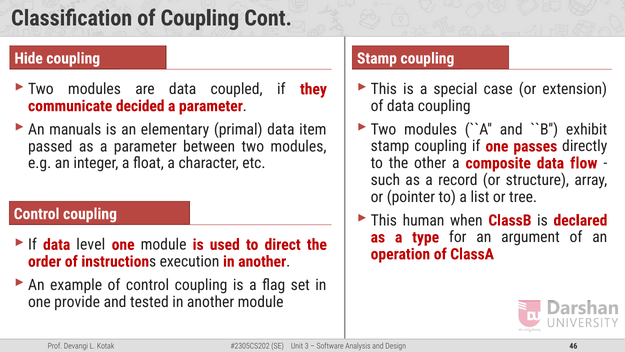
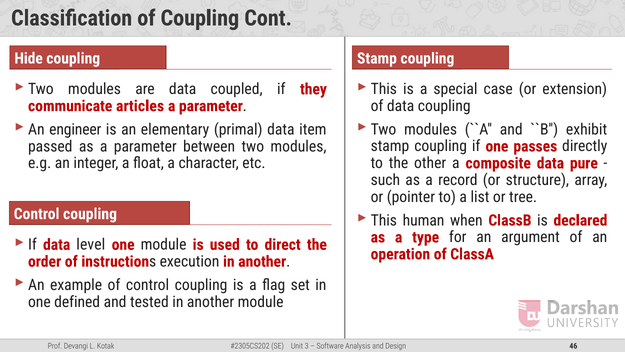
decided: decided -> articles
manuals: manuals -> engineer
flow: flow -> pure
provide: provide -> defined
